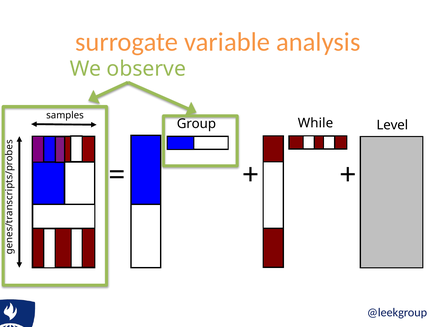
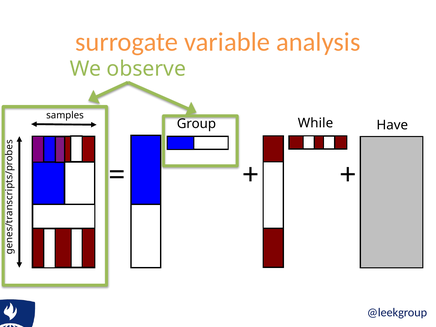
Level: Level -> Have
